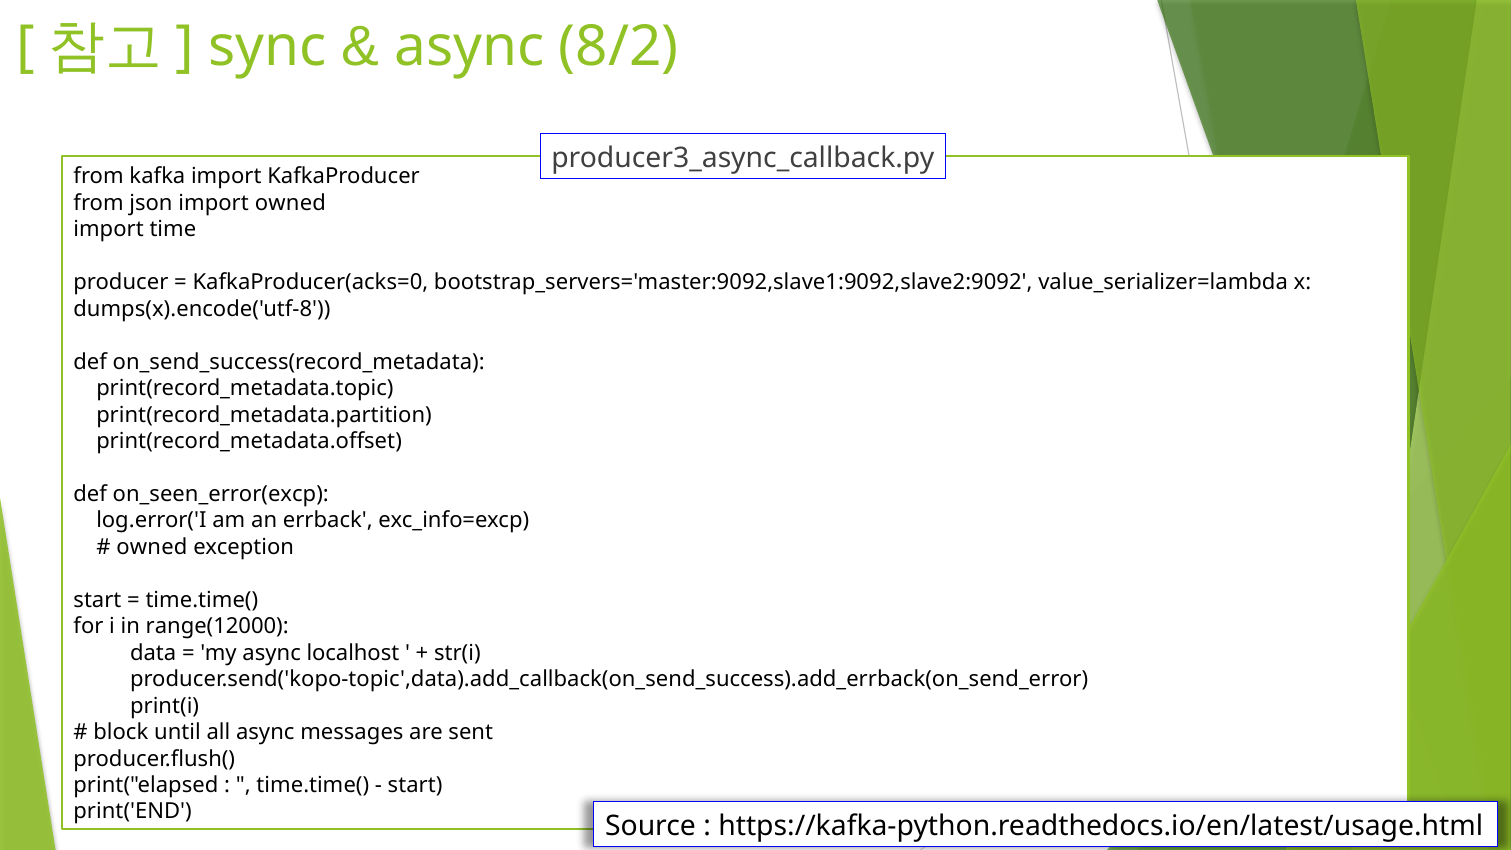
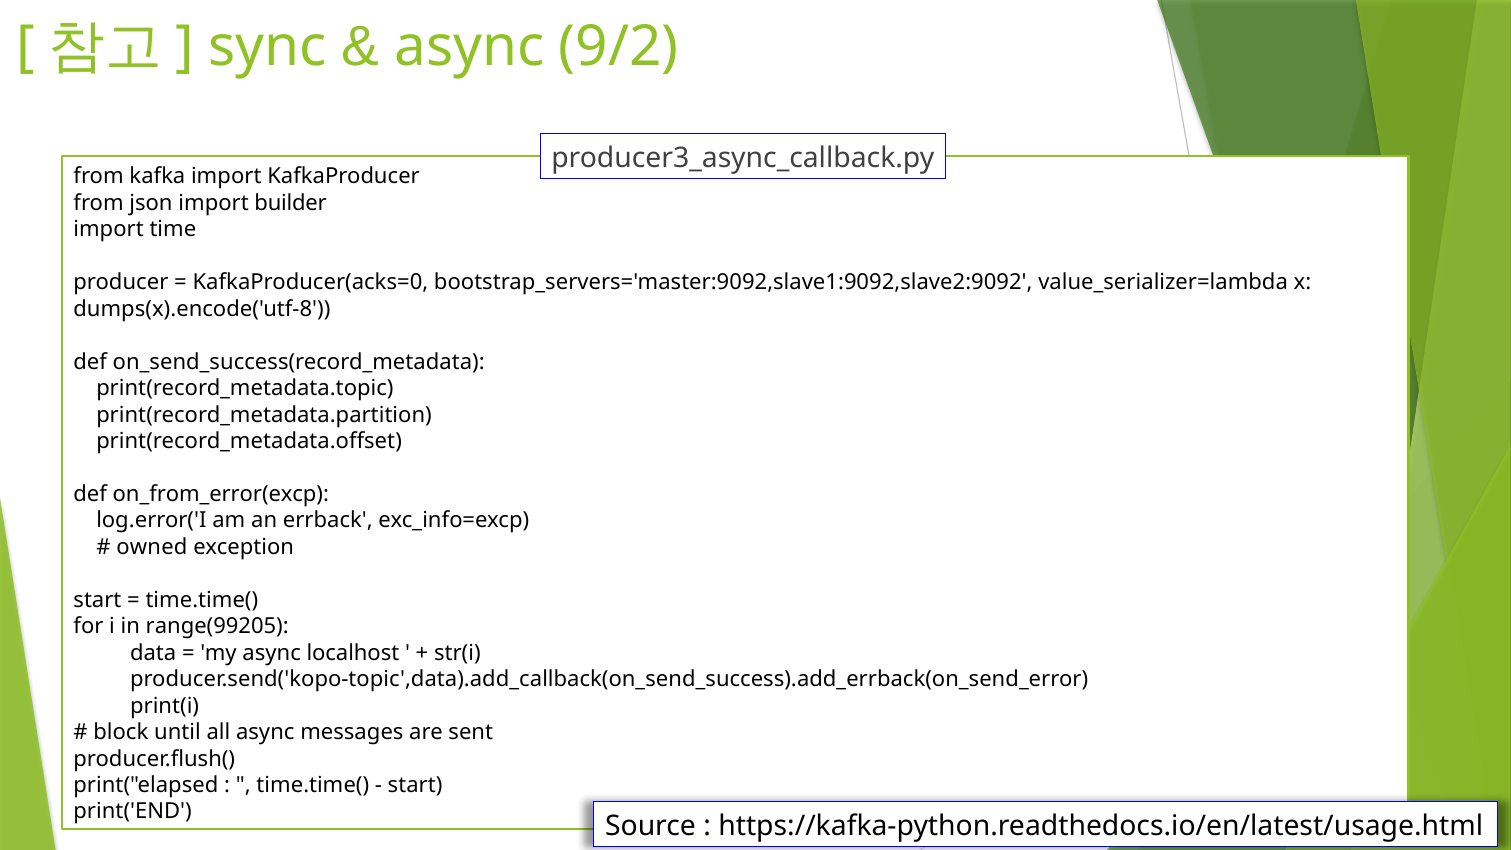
8/2: 8/2 -> 9/2
import owned: owned -> builder
on_seen_error(excp: on_seen_error(excp -> on_from_error(excp
range(12000: range(12000 -> range(99205
